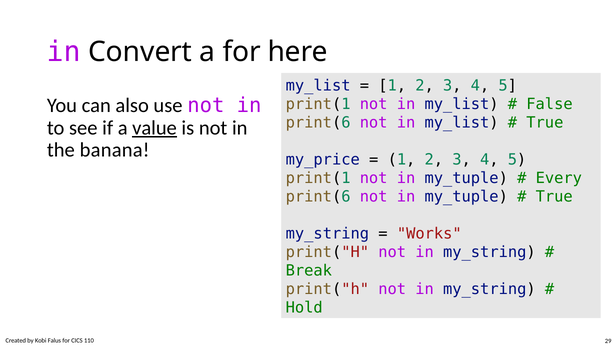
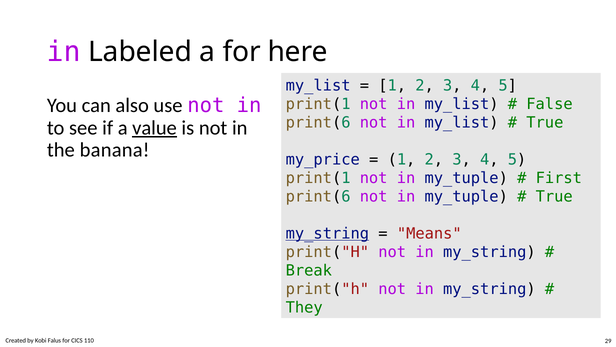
Convert: Convert -> Labeled
Every: Every -> First
my_string at (327, 233) underline: none -> present
Works: Works -> Means
Hold: Hold -> They
